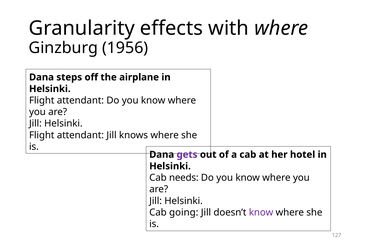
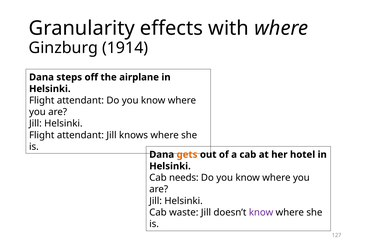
1956: 1956 -> 1914
gets colour: purple -> orange
going: going -> waste
